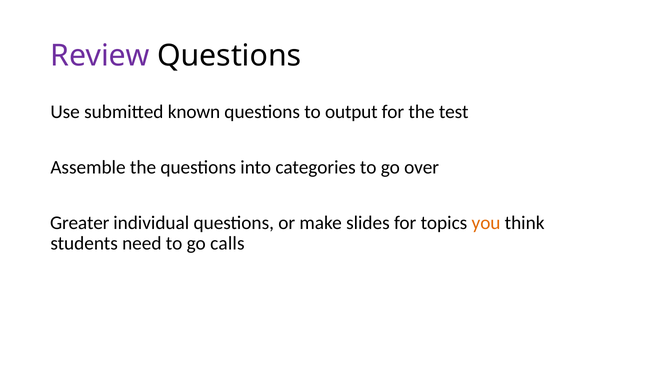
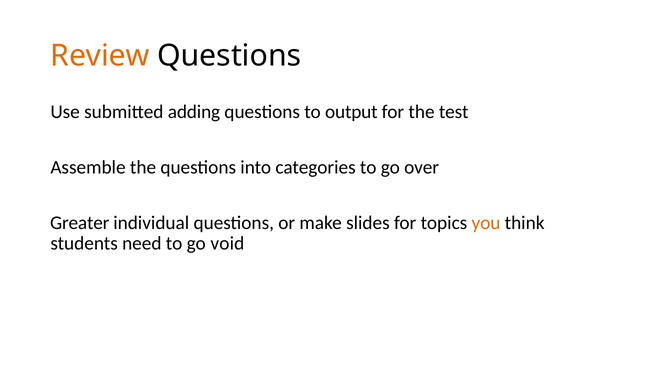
Review colour: purple -> orange
known: known -> adding
calls: calls -> void
